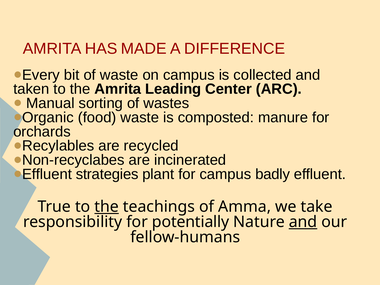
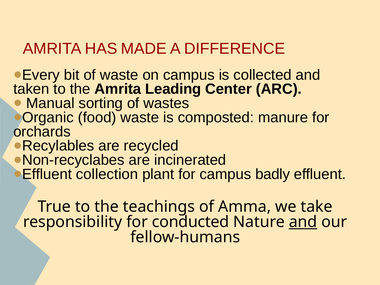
strategies: strategies -> collection
the at (107, 207) underline: present -> none
potentially: potentially -> conducted
